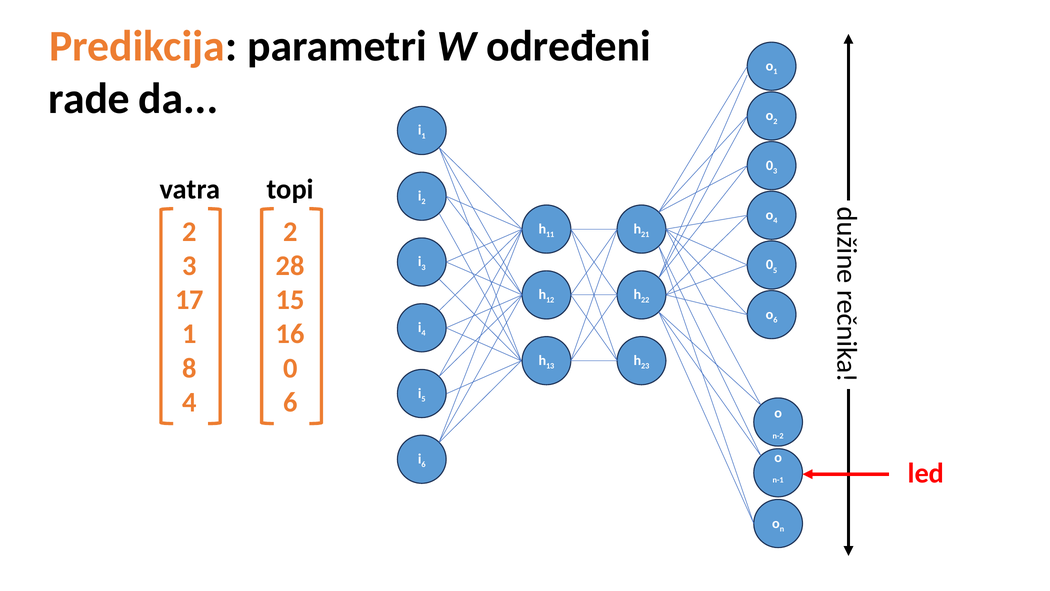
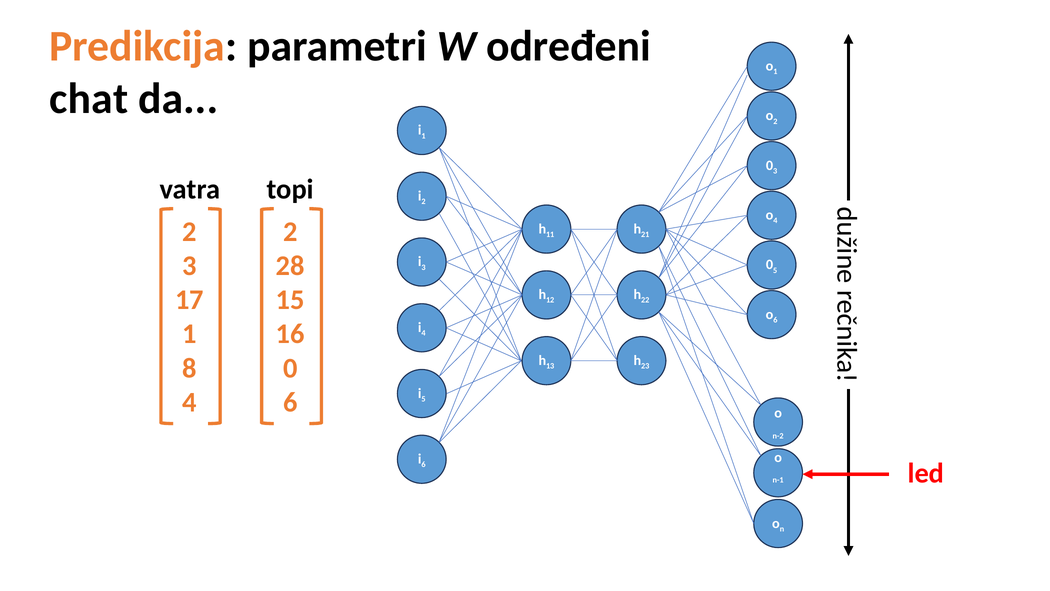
rade: rade -> chat
